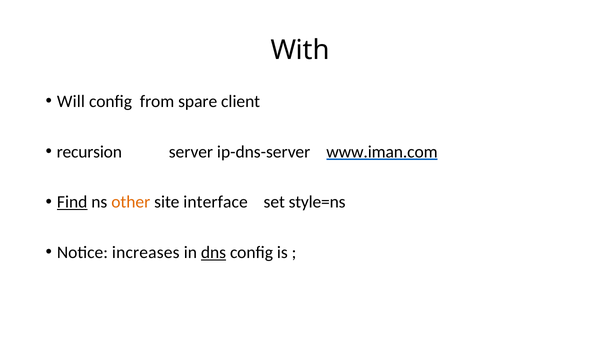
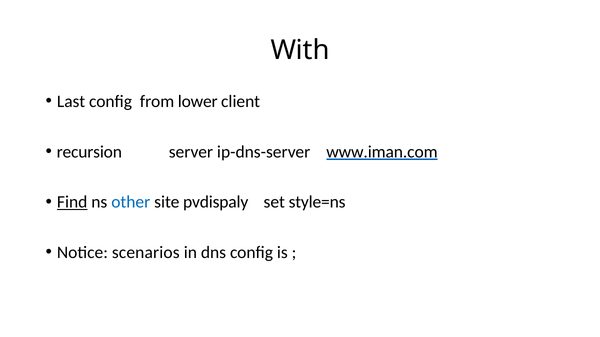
Will: Will -> Last
spare: spare -> lower
other colour: orange -> blue
interface: interface -> pvdispaly
increases: increases -> scenarios
dns underline: present -> none
